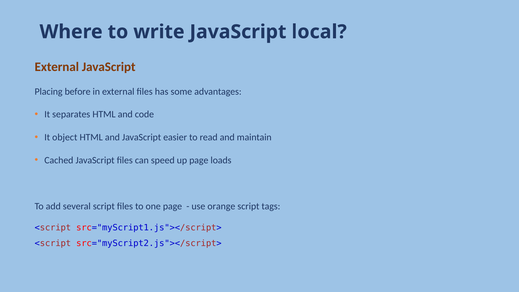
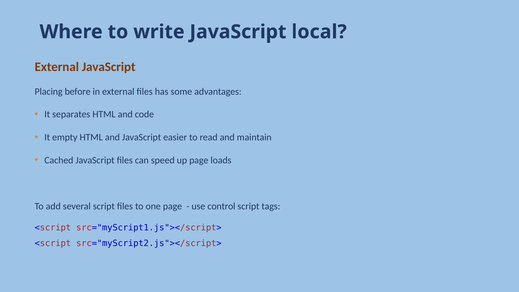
object: object -> empty
orange: orange -> control
